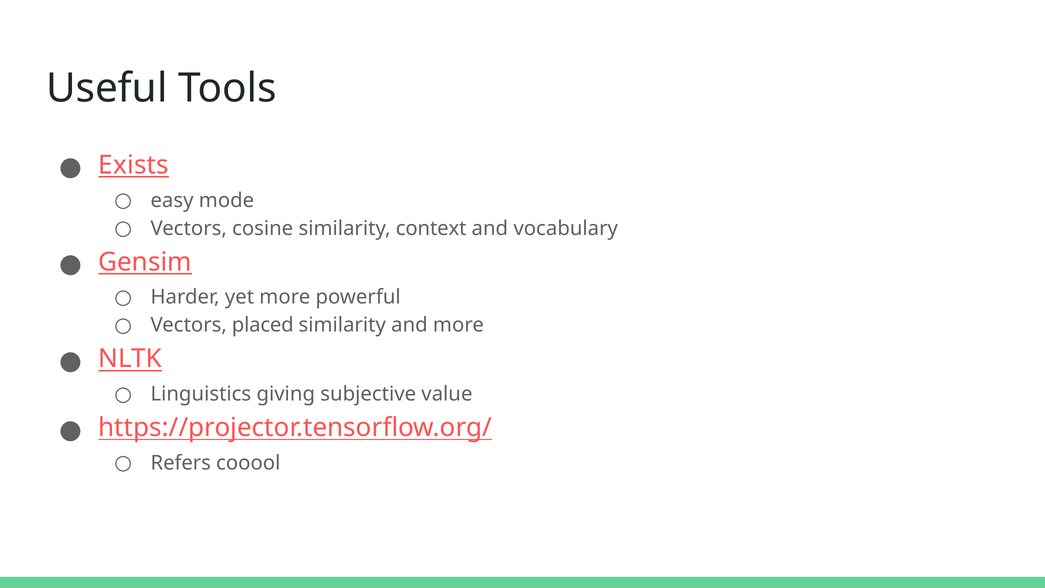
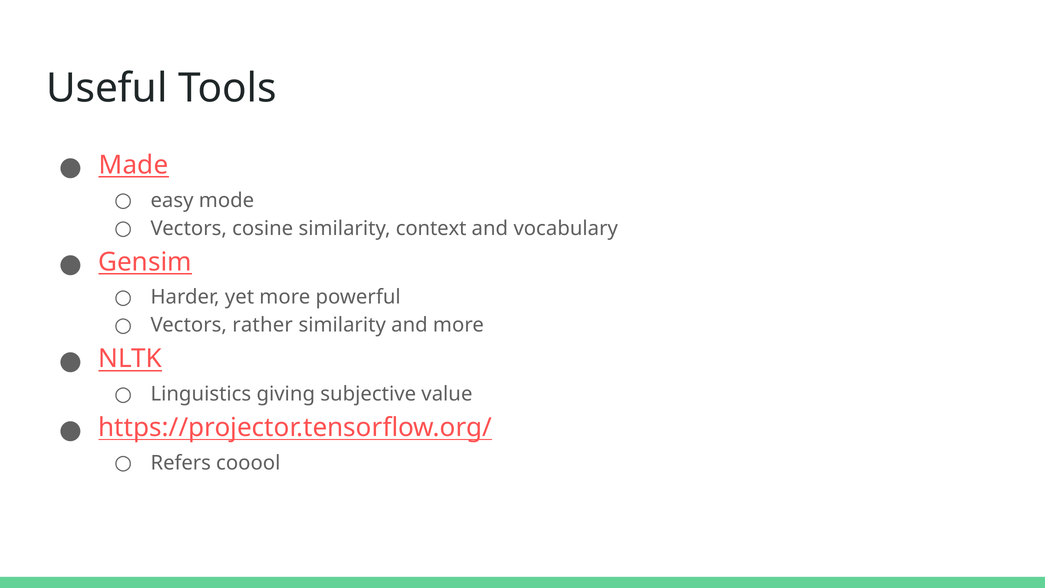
Exists: Exists -> Made
placed: placed -> rather
